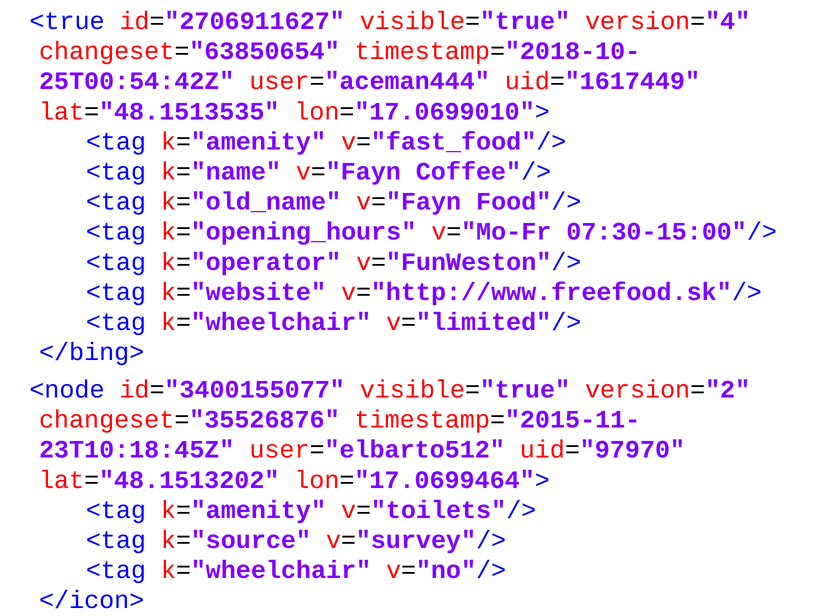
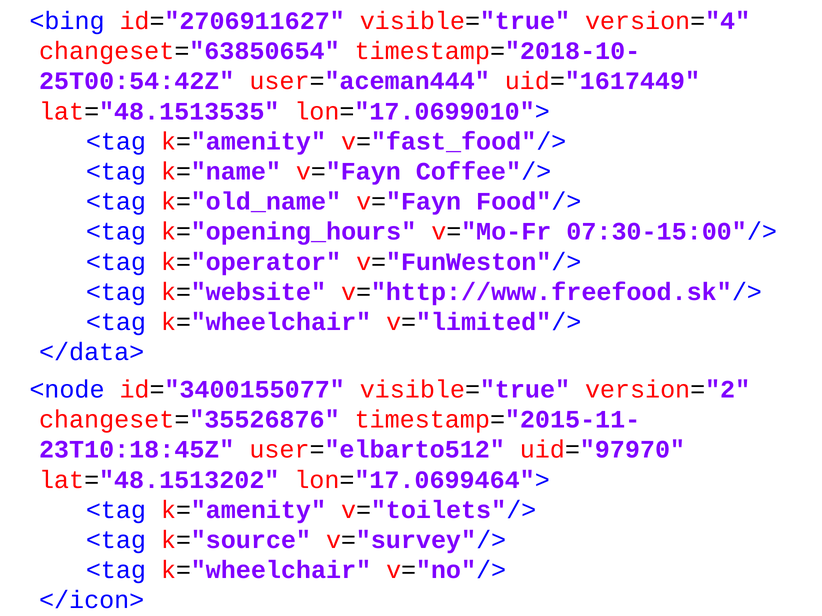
<true: <true -> <bing
</bing>: </bing> -> </data>
